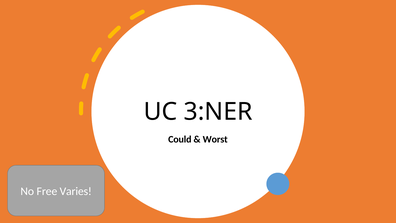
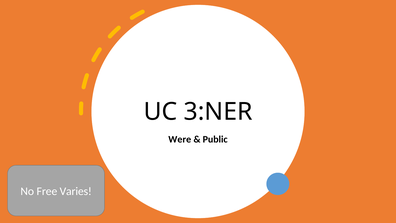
Could: Could -> Were
Worst: Worst -> Public
